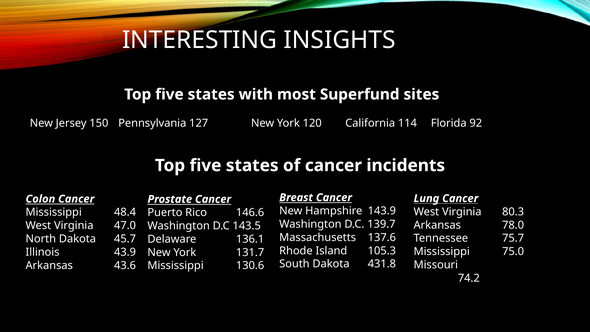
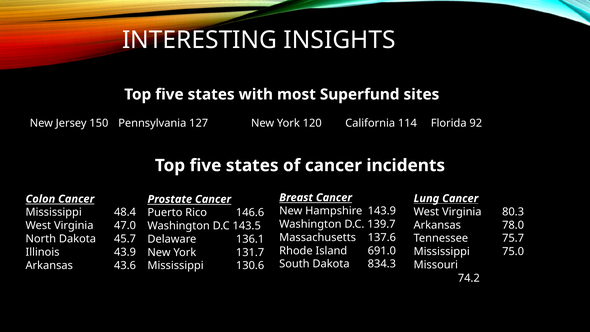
105.3: 105.3 -> 691.0
431.8: 431.8 -> 834.3
